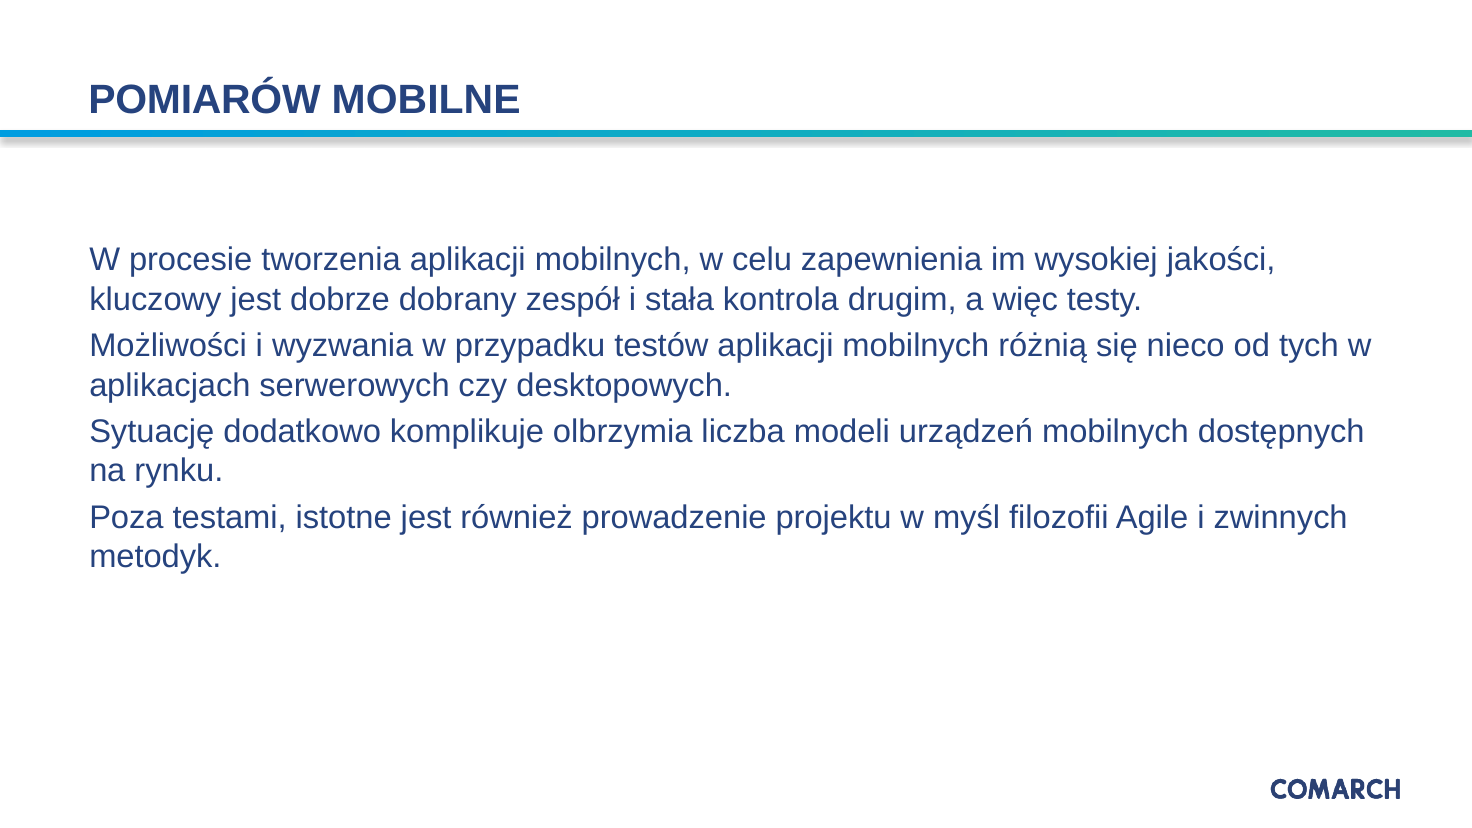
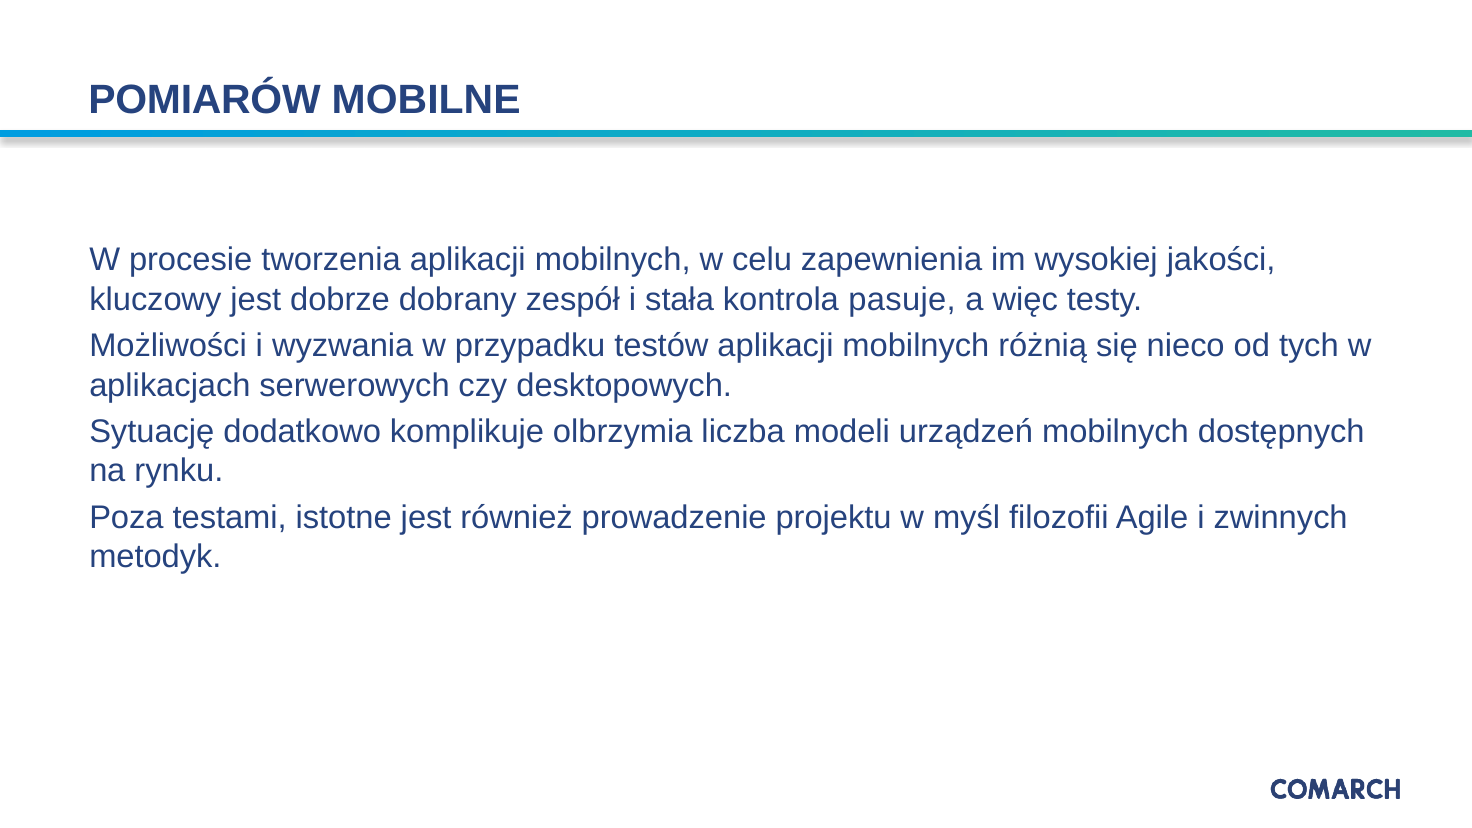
drugim: drugim -> pasuje
